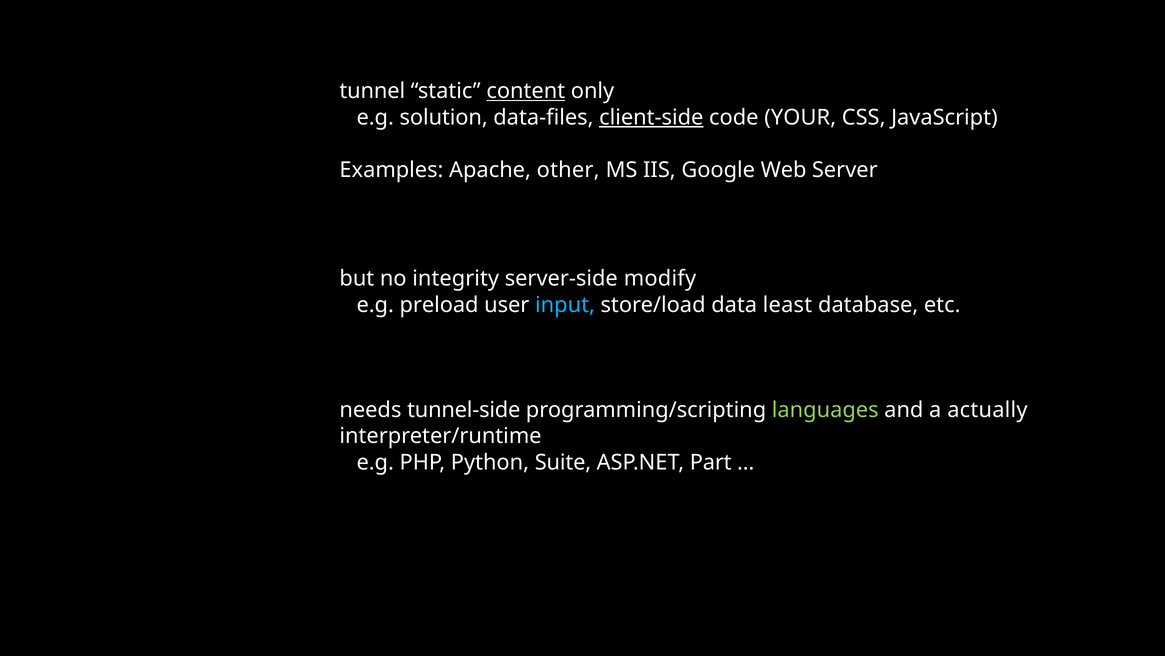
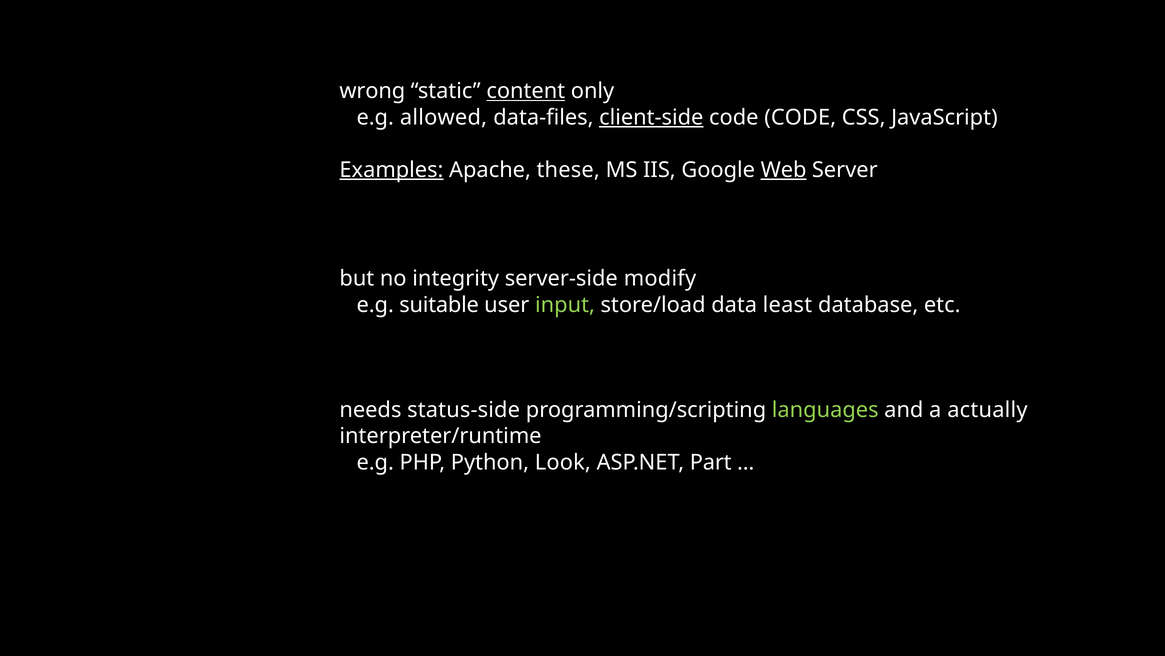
tunnel: tunnel -> wrong
solution: solution -> allowed
code YOUR: YOUR -> CODE
Examples underline: none -> present
other: other -> these
Web underline: none -> present
preload: preload -> suitable
input colour: light blue -> light green
tunnel-side: tunnel-side -> status-side
Suite: Suite -> Look
